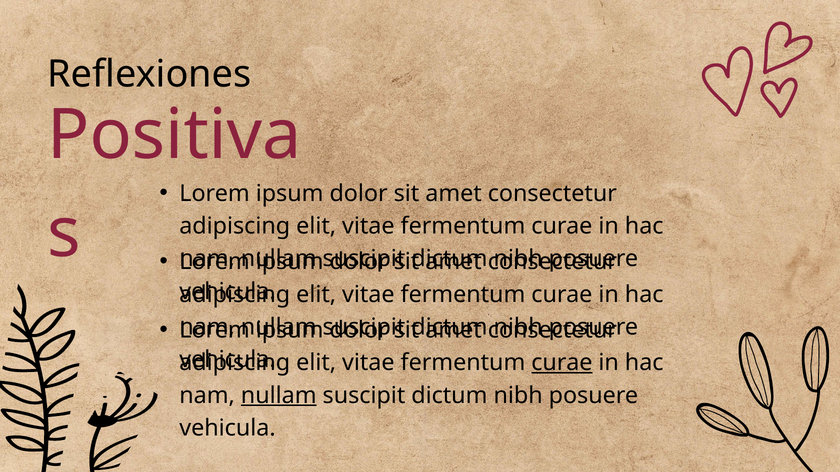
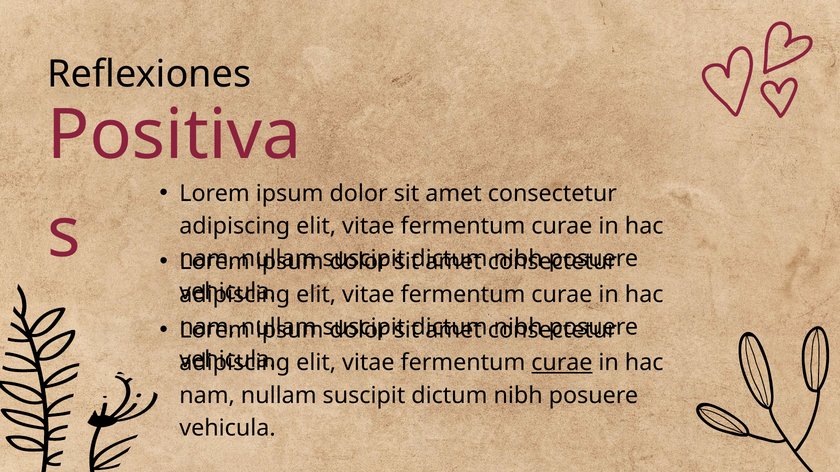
nullam at (279, 396) underline: present -> none
